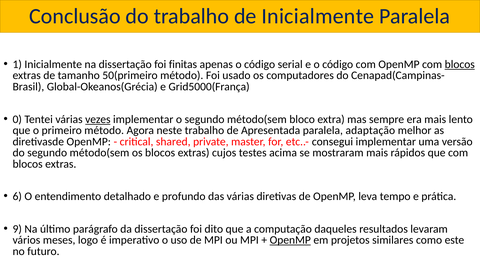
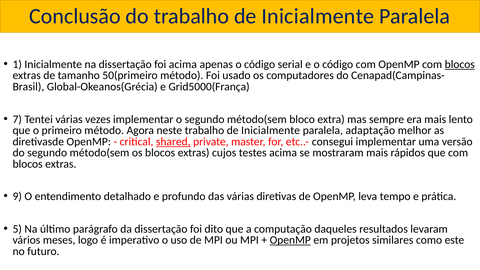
foi finitas: finitas -> acima
0: 0 -> 7
vezes underline: present -> none
neste trabalho de Apresentada: Apresentada -> Inicialmente
shared underline: none -> present
6: 6 -> 9
9: 9 -> 5
